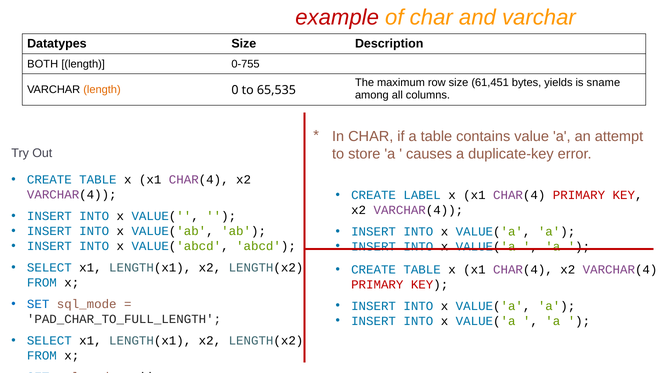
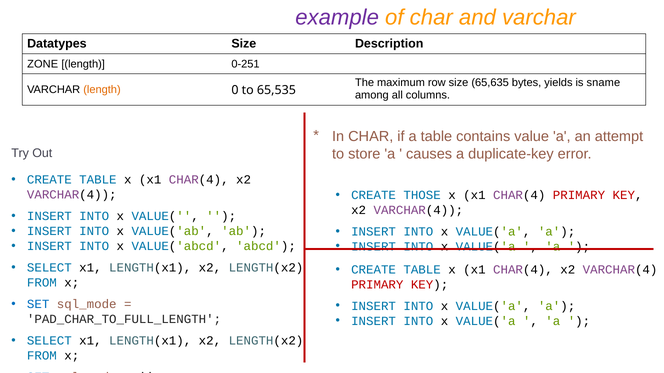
example colour: red -> purple
BOTH: BOTH -> ZONE
0-755: 0-755 -> 0-251
61,451: 61,451 -> 65,635
LABEL: LABEL -> THOSE
